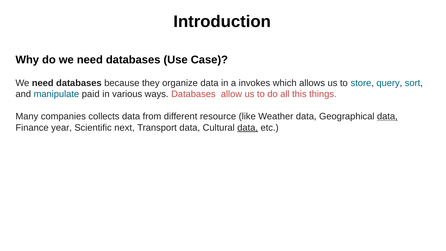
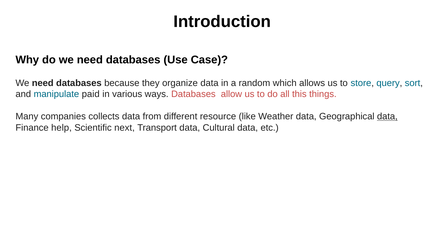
invokes: invokes -> random
year: year -> help
data at (248, 128) underline: present -> none
